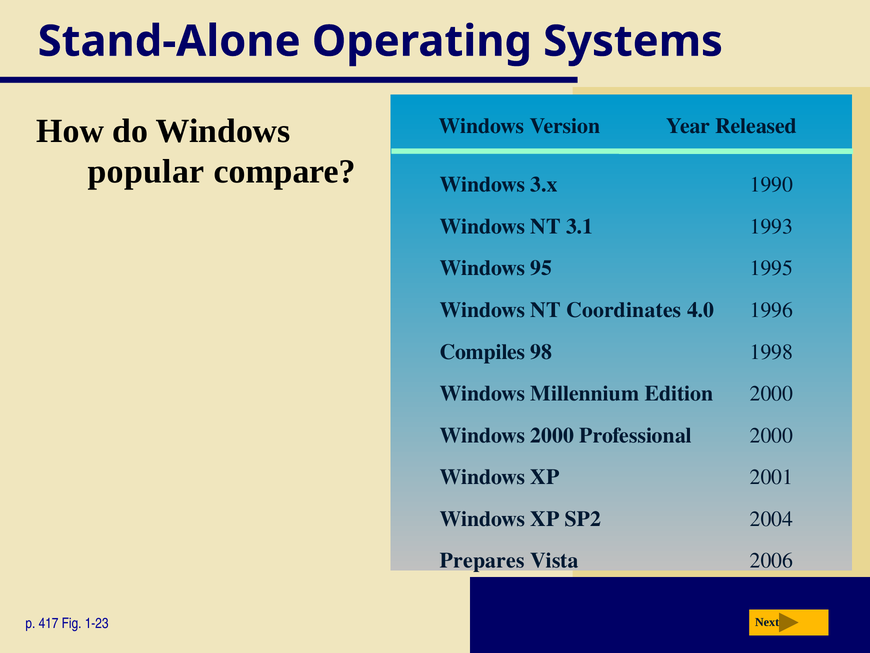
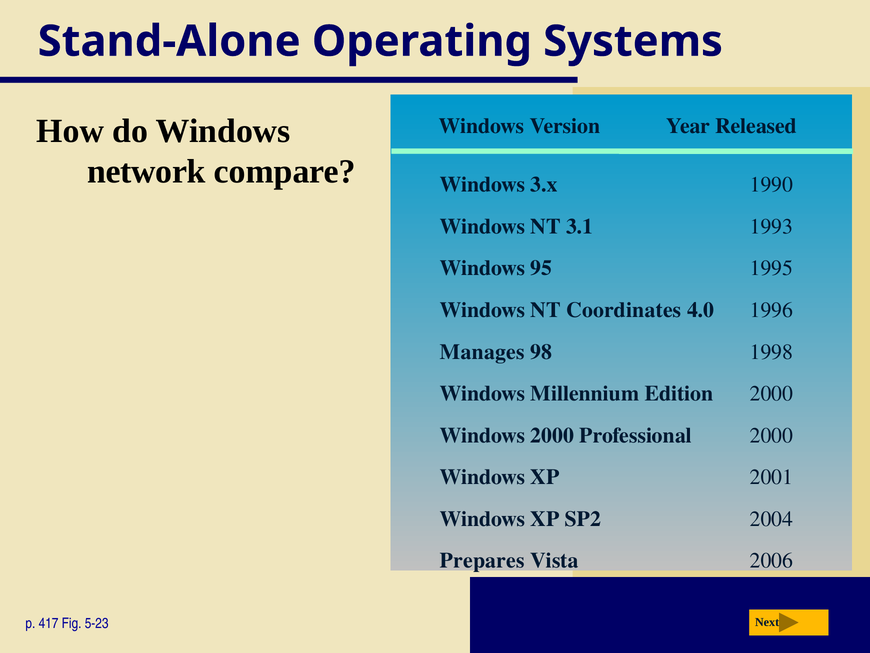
popular: popular -> network
Compiles: Compiles -> Manages
1-23: 1-23 -> 5-23
